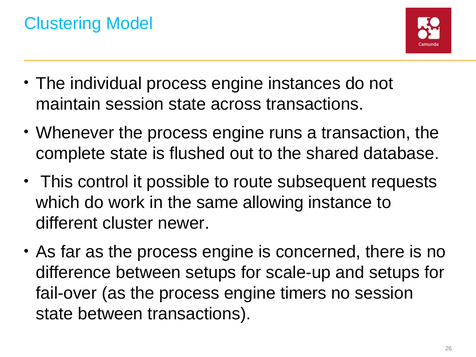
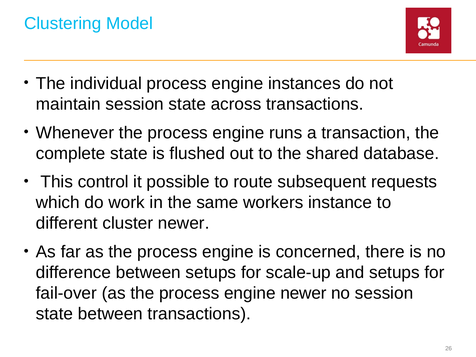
allowing: allowing -> workers
engine timers: timers -> newer
